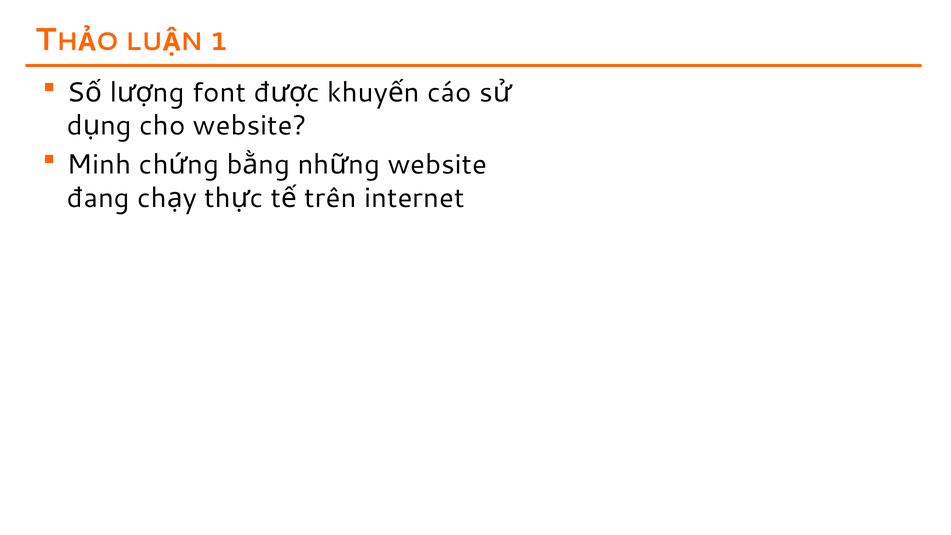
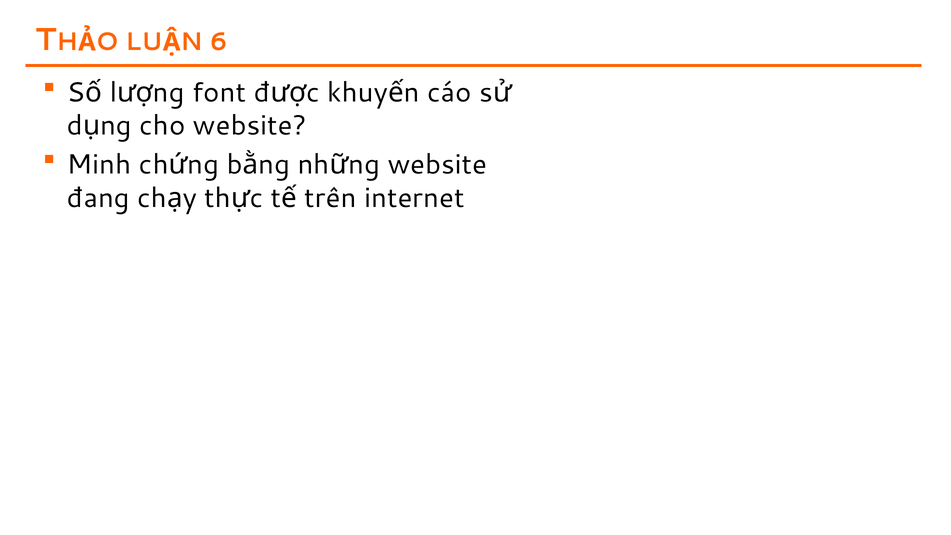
1: 1 -> 6
